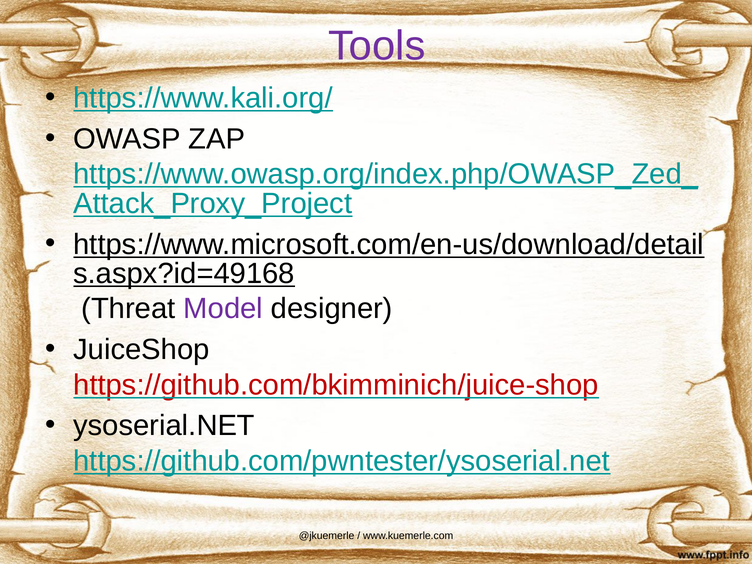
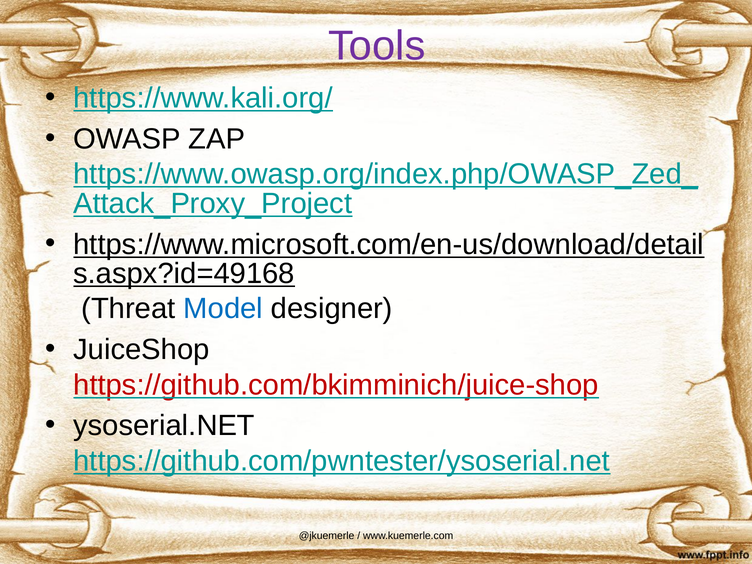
Model colour: purple -> blue
